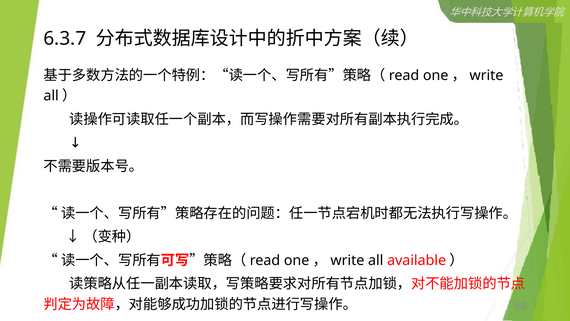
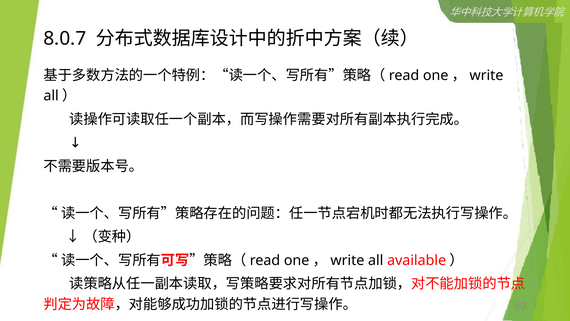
6.3.7: 6.3.7 -> 8.0.7
